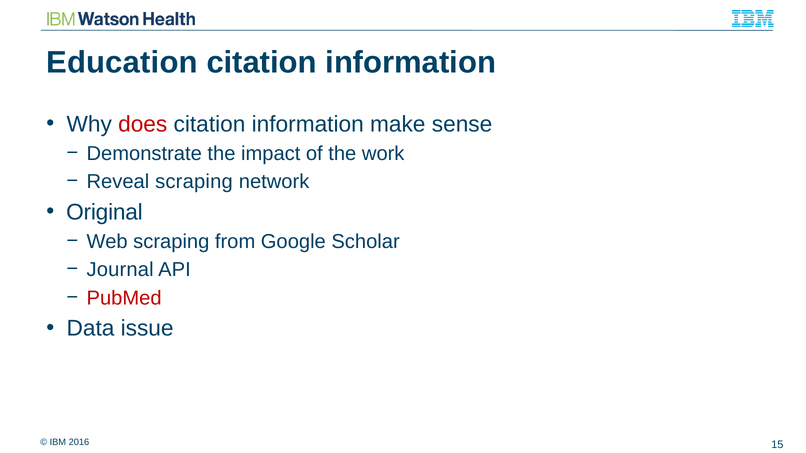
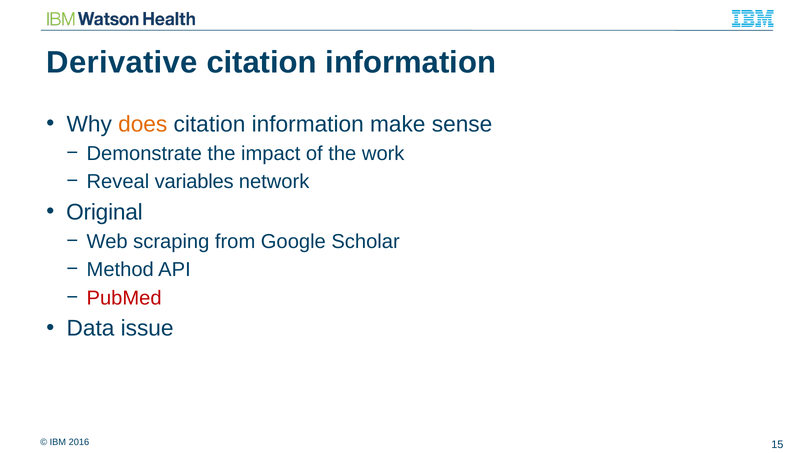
Education: Education -> Derivative
does colour: red -> orange
Reveal scraping: scraping -> variables
Journal: Journal -> Method
